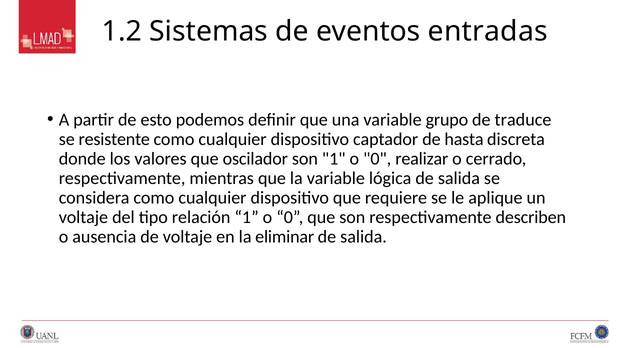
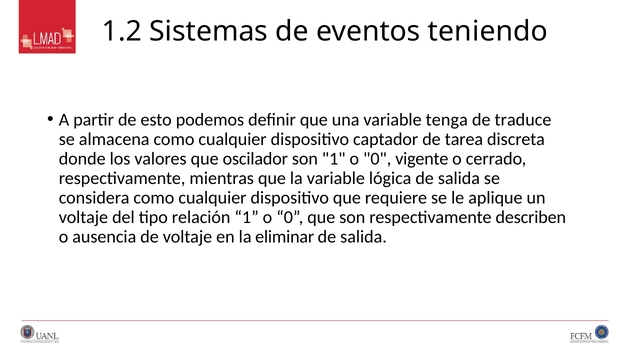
entradas: entradas -> teniendo
grupo: grupo -> tenga
resistente: resistente -> almacena
hasta: hasta -> tarea
realizar: realizar -> vigente
